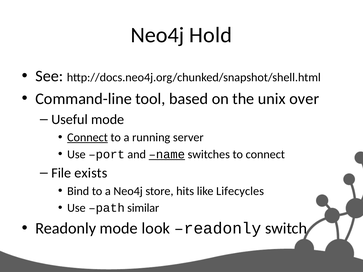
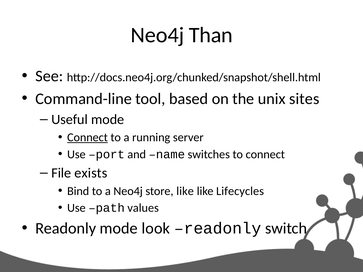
Hold: Hold -> Than
over: over -> sites
name underline: present -> none
store hits: hits -> like
similar: similar -> values
